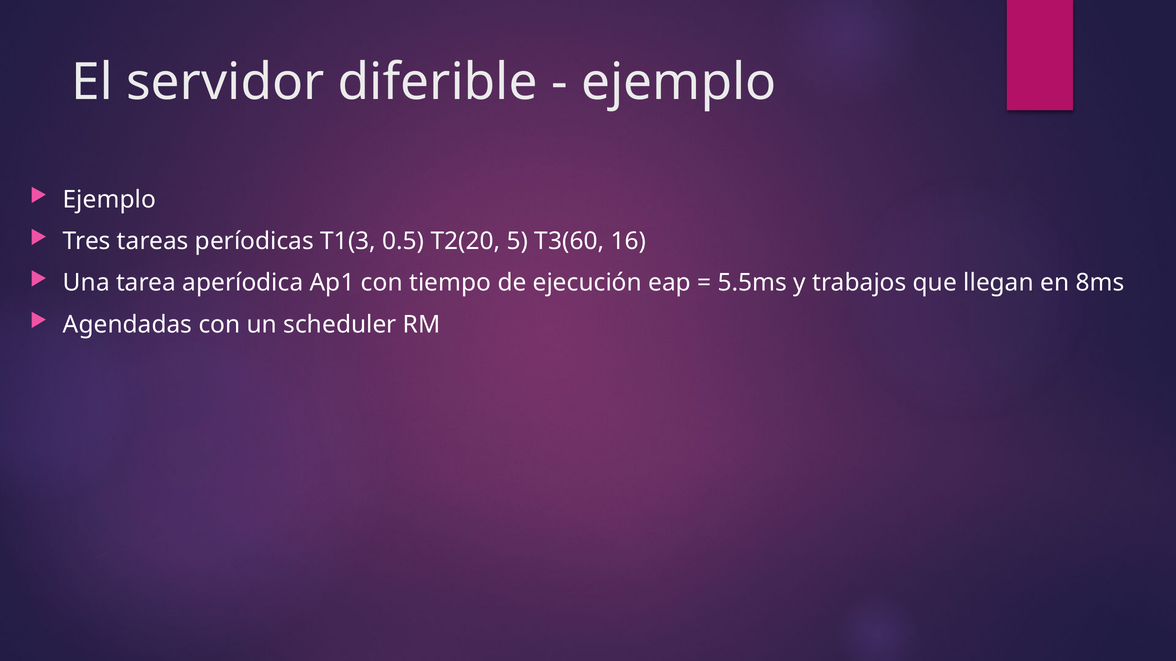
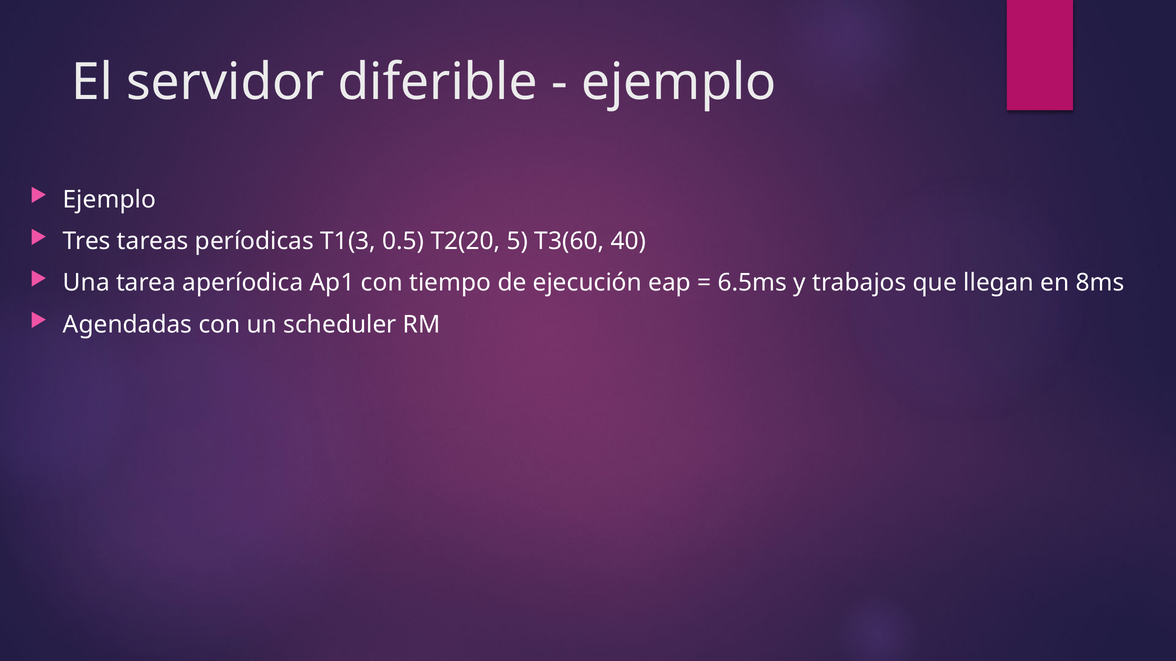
16: 16 -> 40
5.5ms: 5.5ms -> 6.5ms
